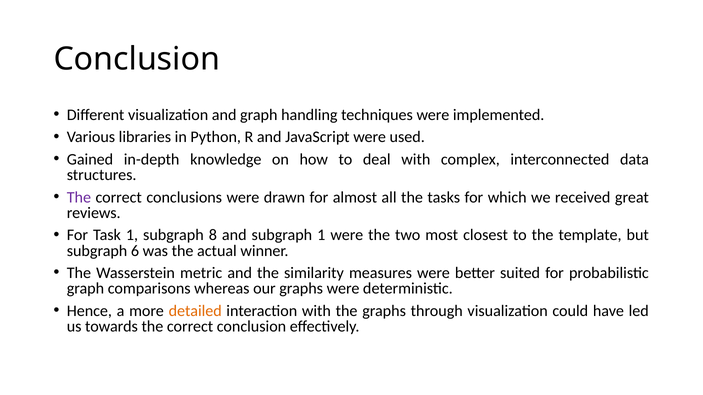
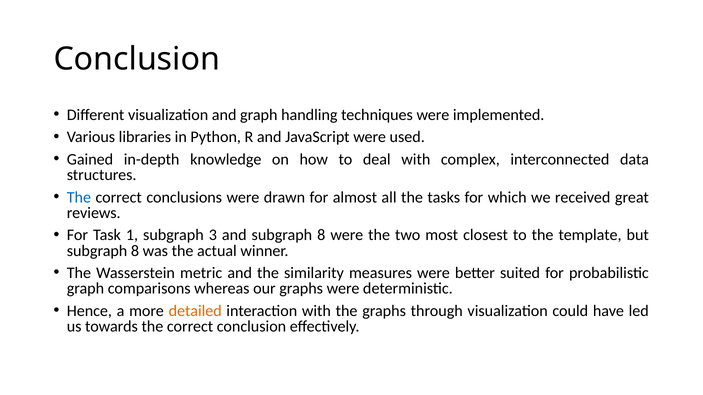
The at (79, 197) colour: purple -> blue
8: 8 -> 3
and subgraph 1: 1 -> 8
6 at (135, 251): 6 -> 8
